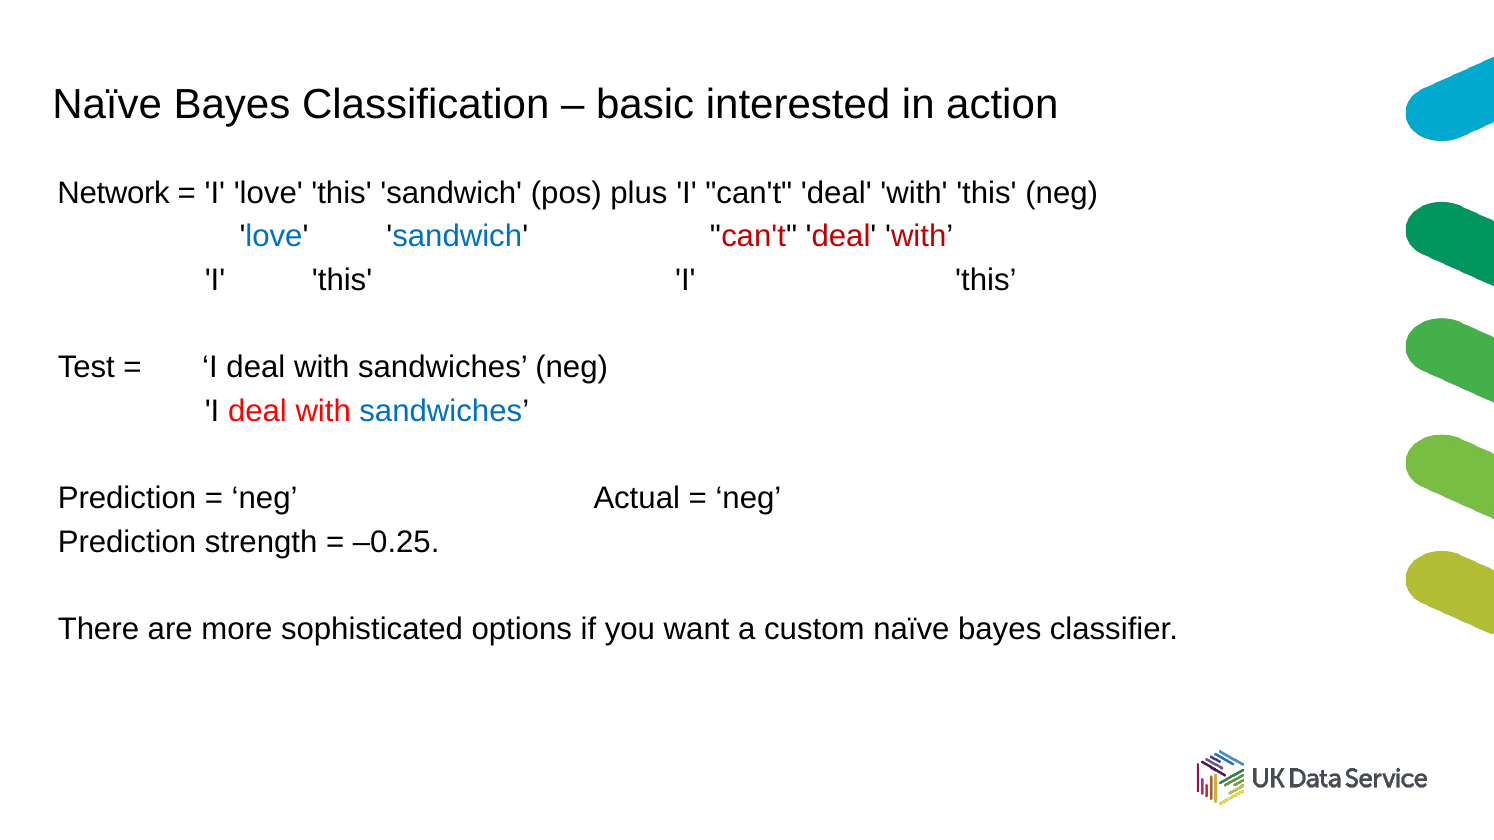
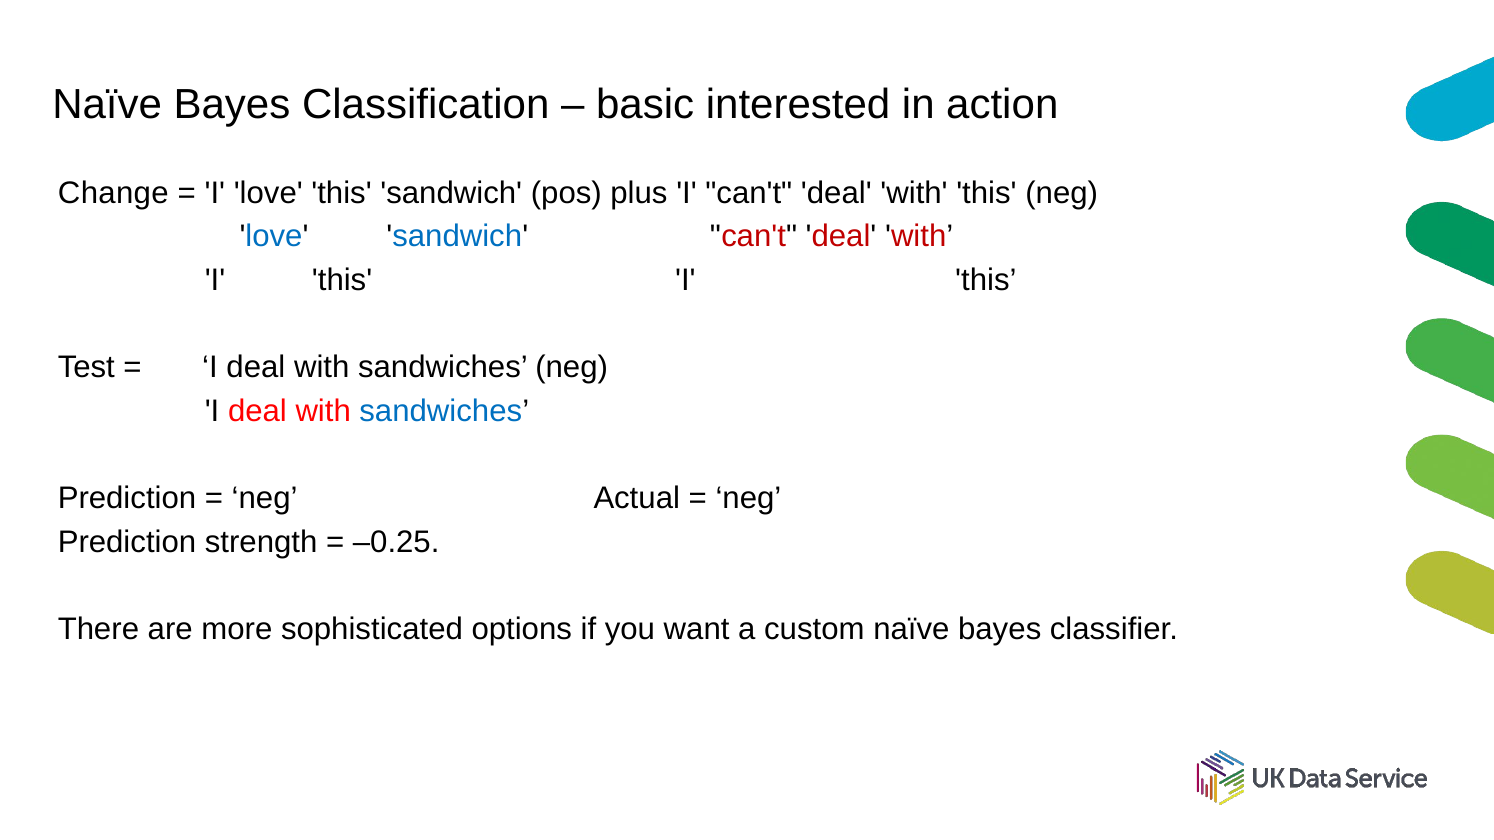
Network: Network -> Change
